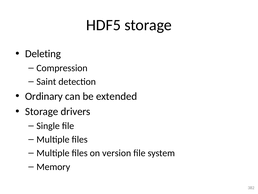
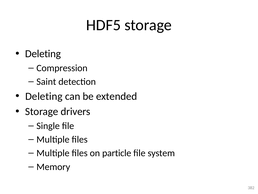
Ordinary at (44, 96): Ordinary -> Deleting
version: version -> particle
